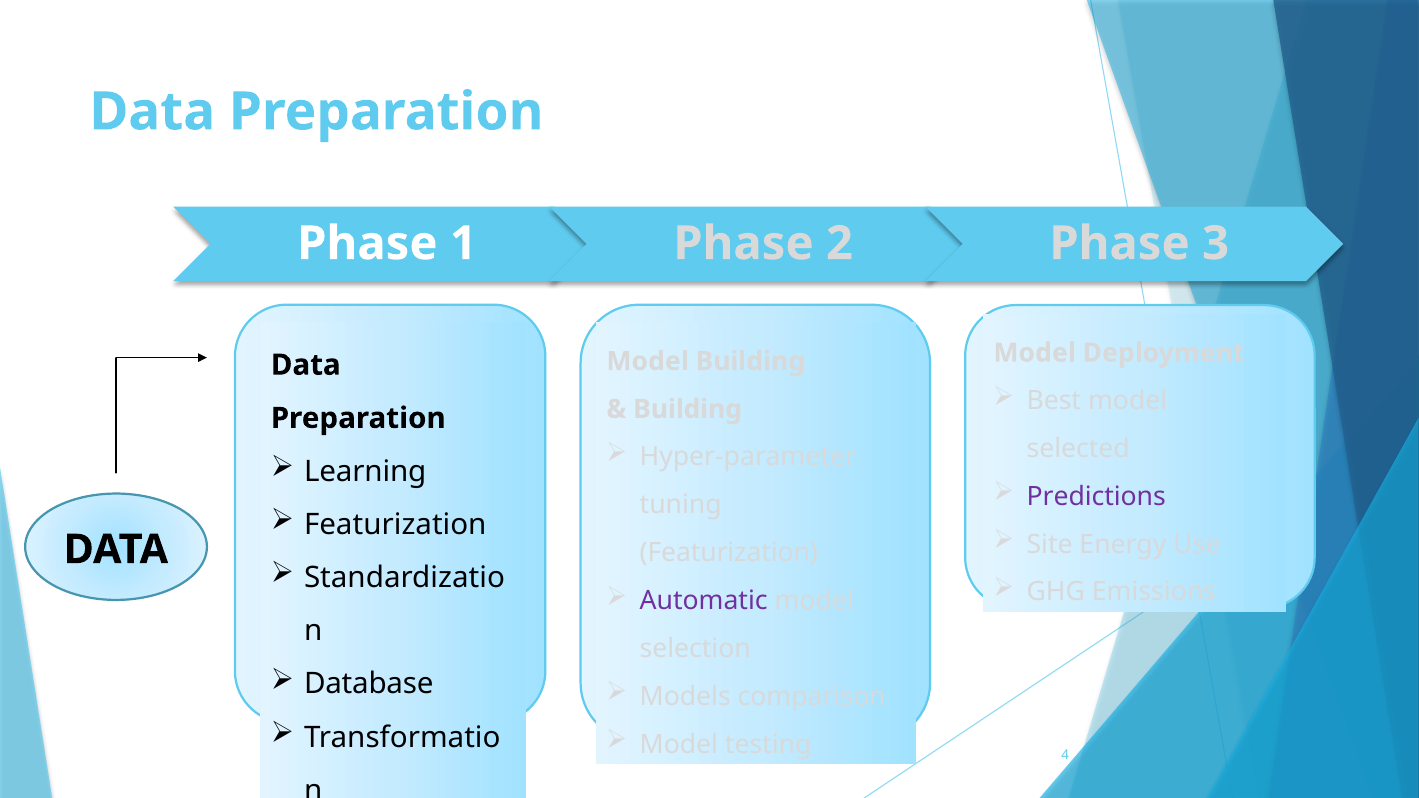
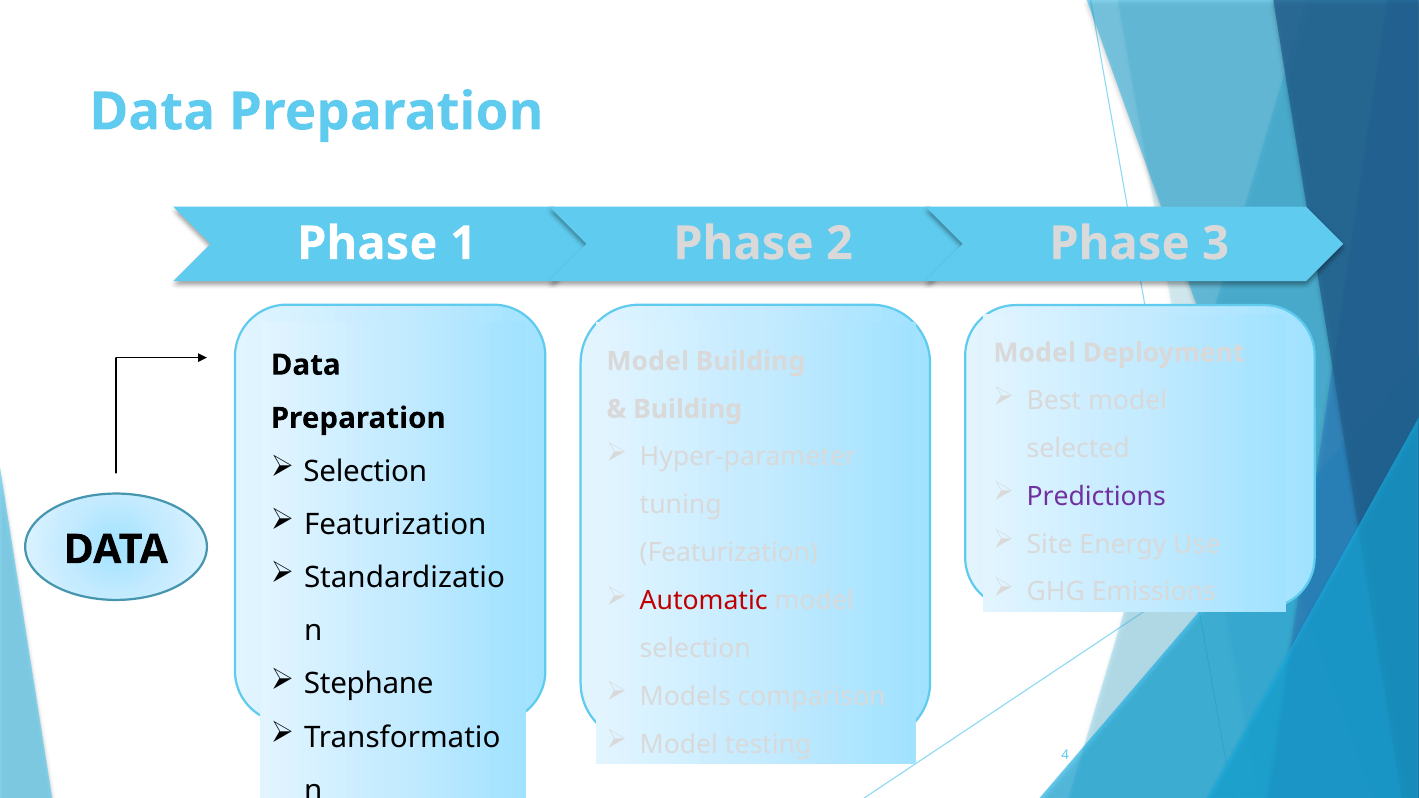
Learning at (365, 471): Learning -> Selection
Automatic colour: purple -> red
Database: Database -> Stephane
